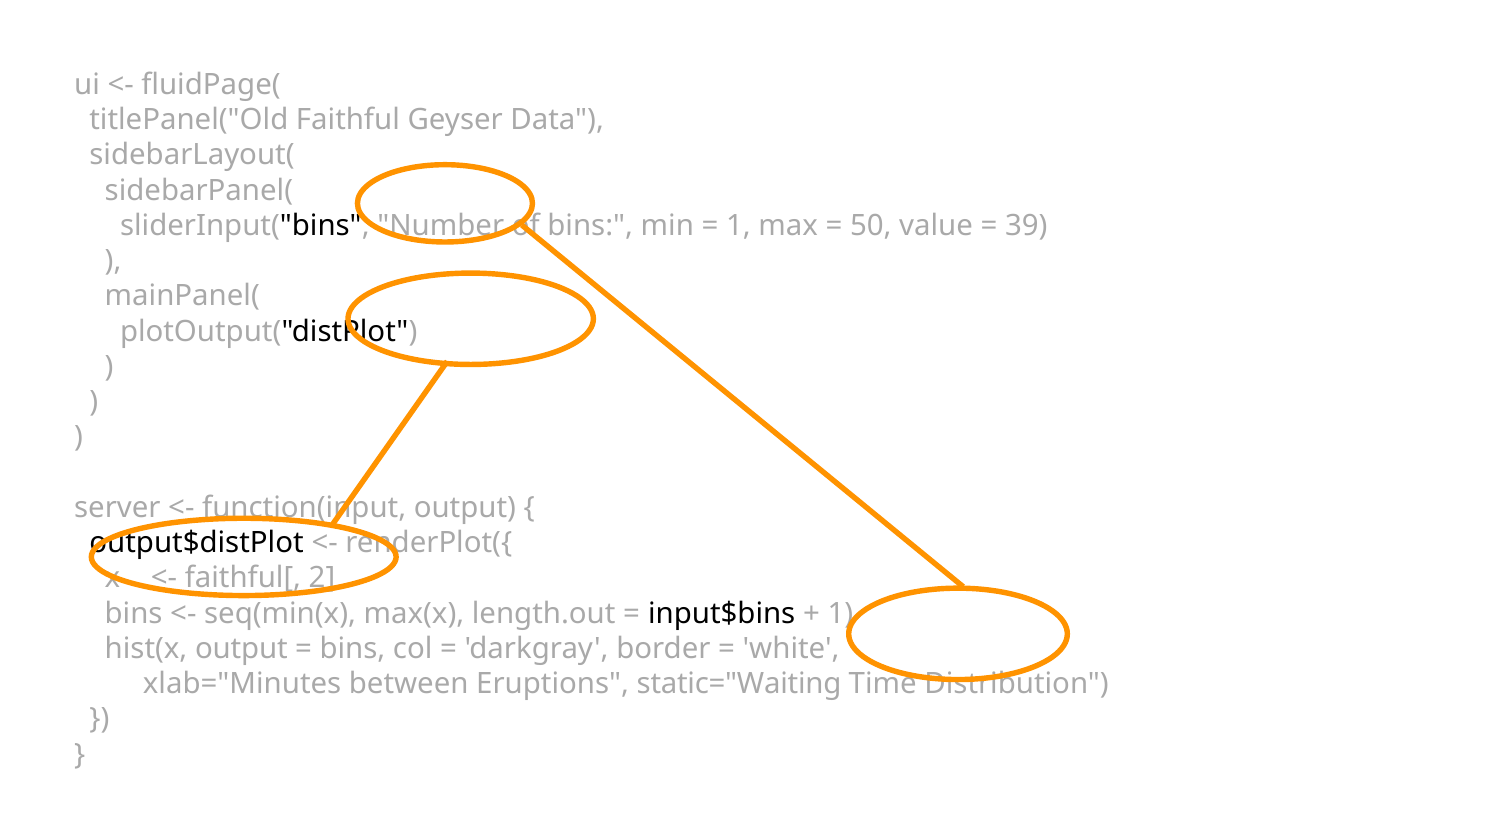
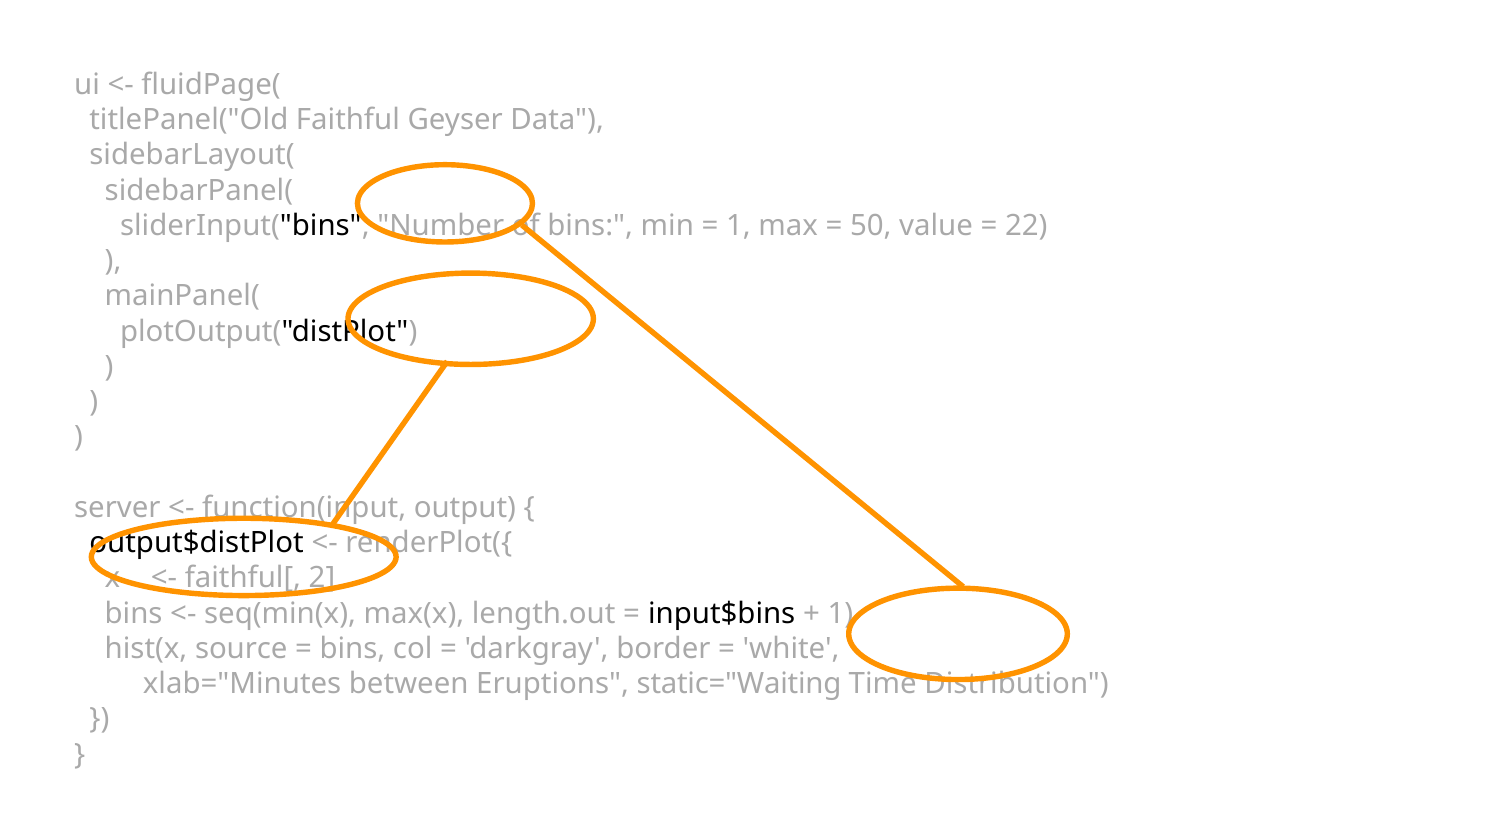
39: 39 -> 22
hist(x output: output -> source
